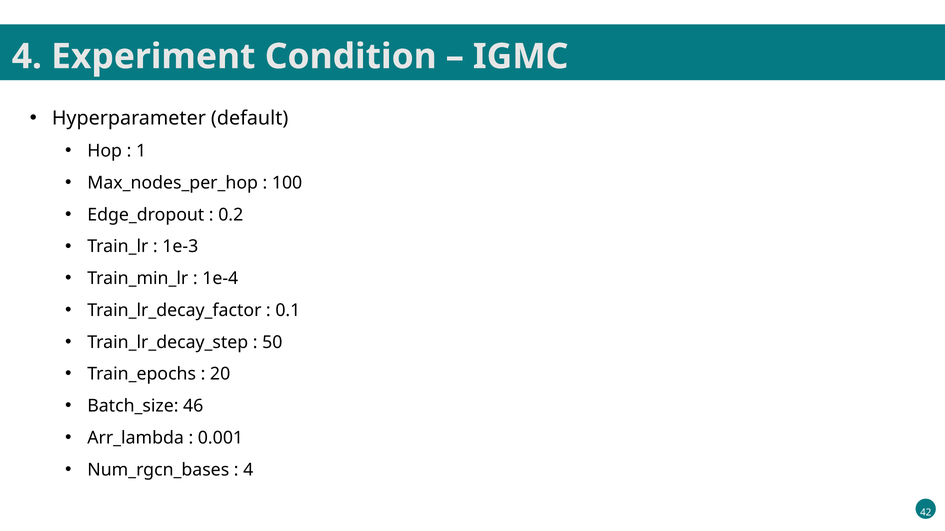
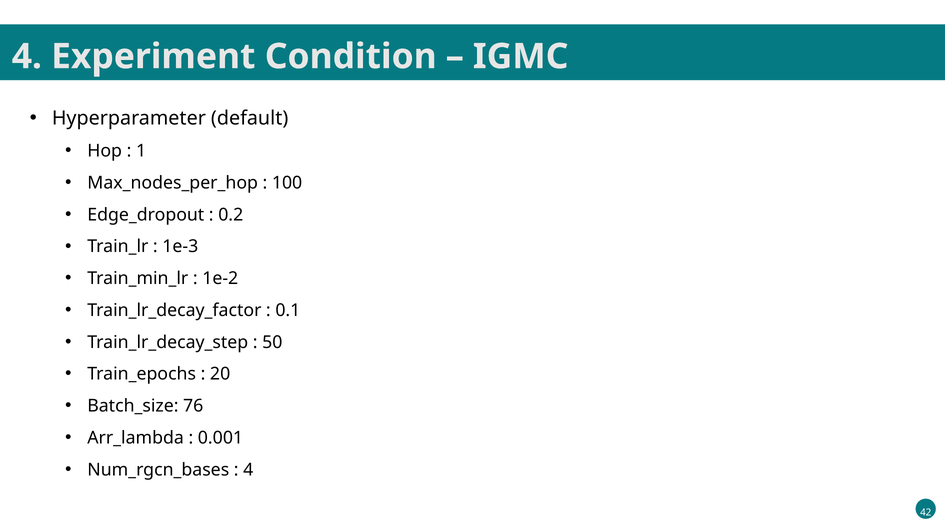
1e-4: 1e-4 -> 1e-2
46: 46 -> 76
